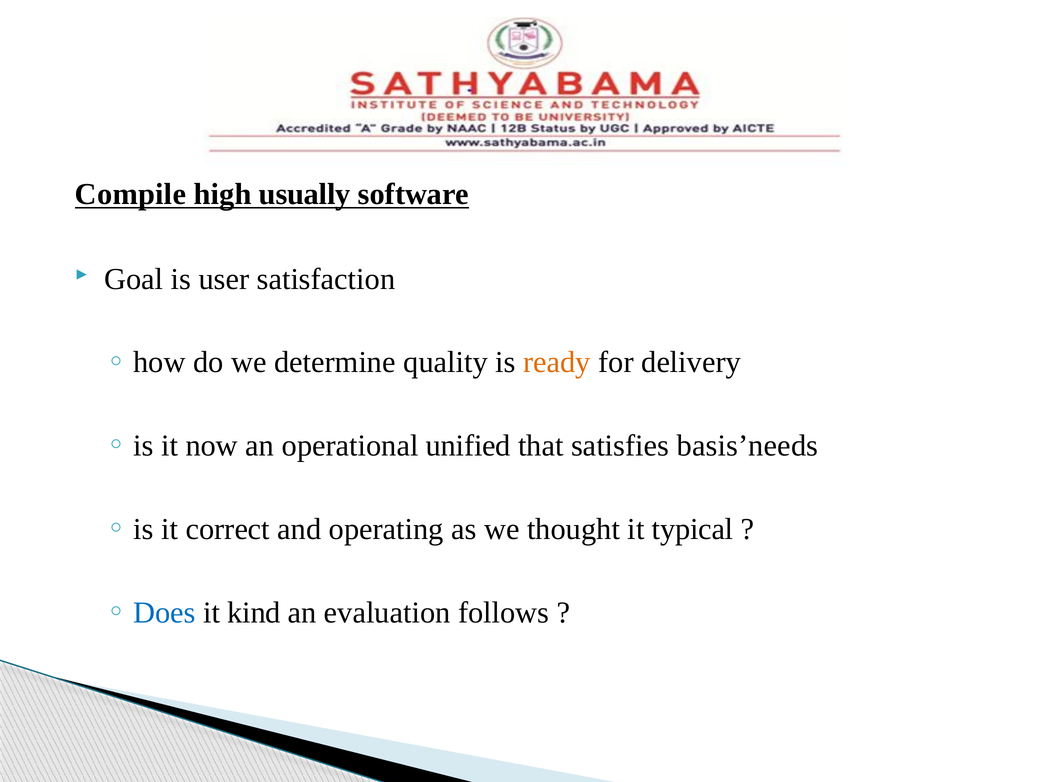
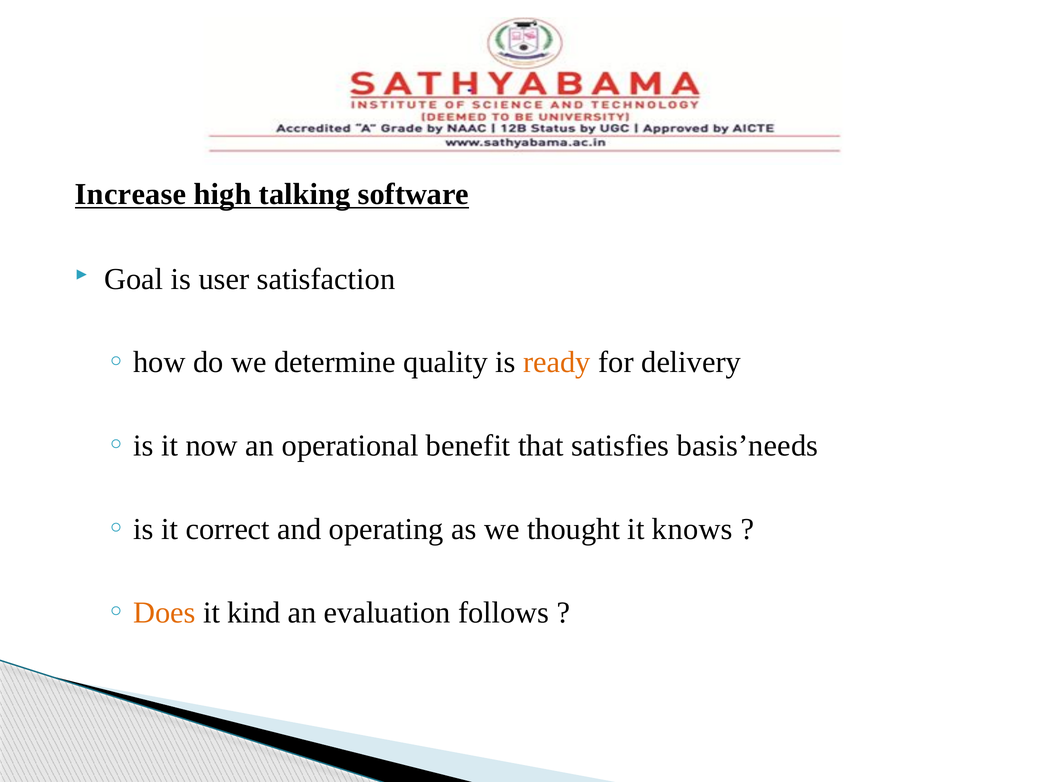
Compile: Compile -> Increase
usually: usually -> talking
unified: unified -> benefit
typical: typical -> knows
Does colour: blue -> orange
